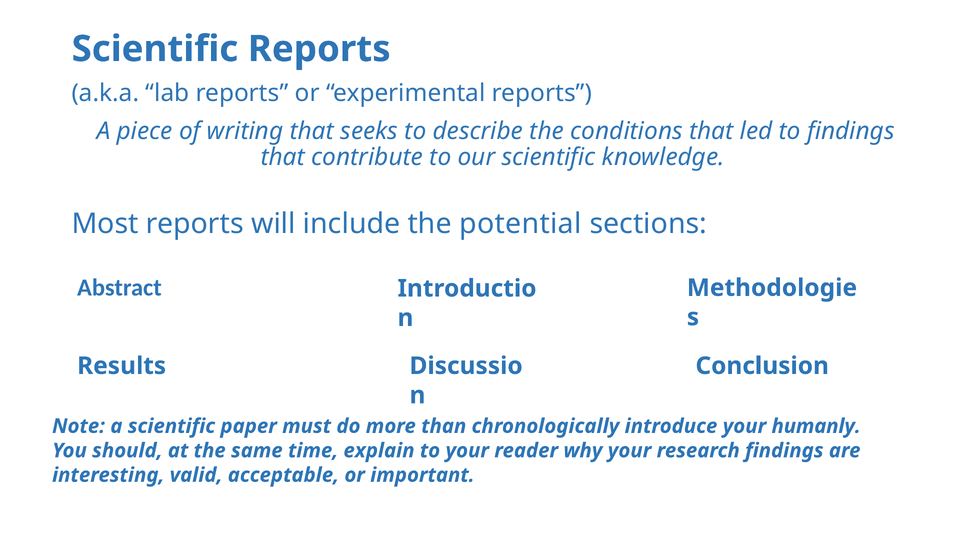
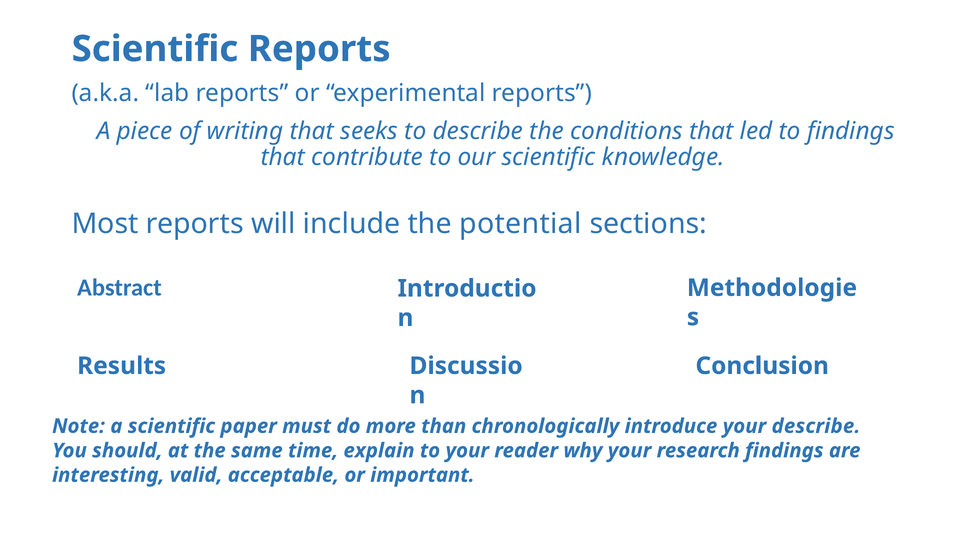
your humanly: humanly -> describe
